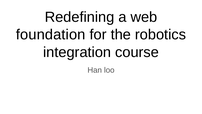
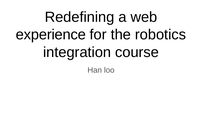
foundation: foundation -> experience
